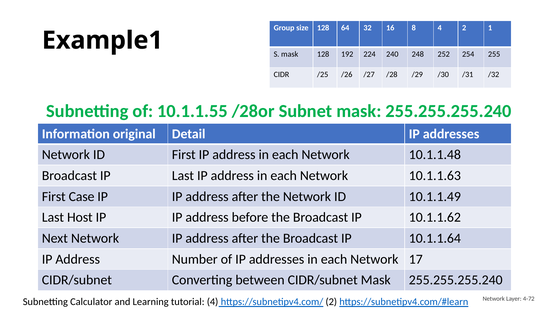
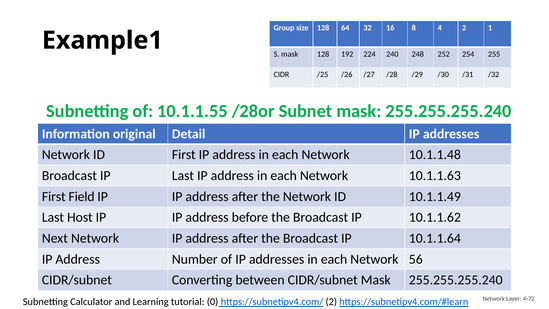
Case: Case -> Field
17: 17 -> 56
tutorial 4: 4 -> 0
